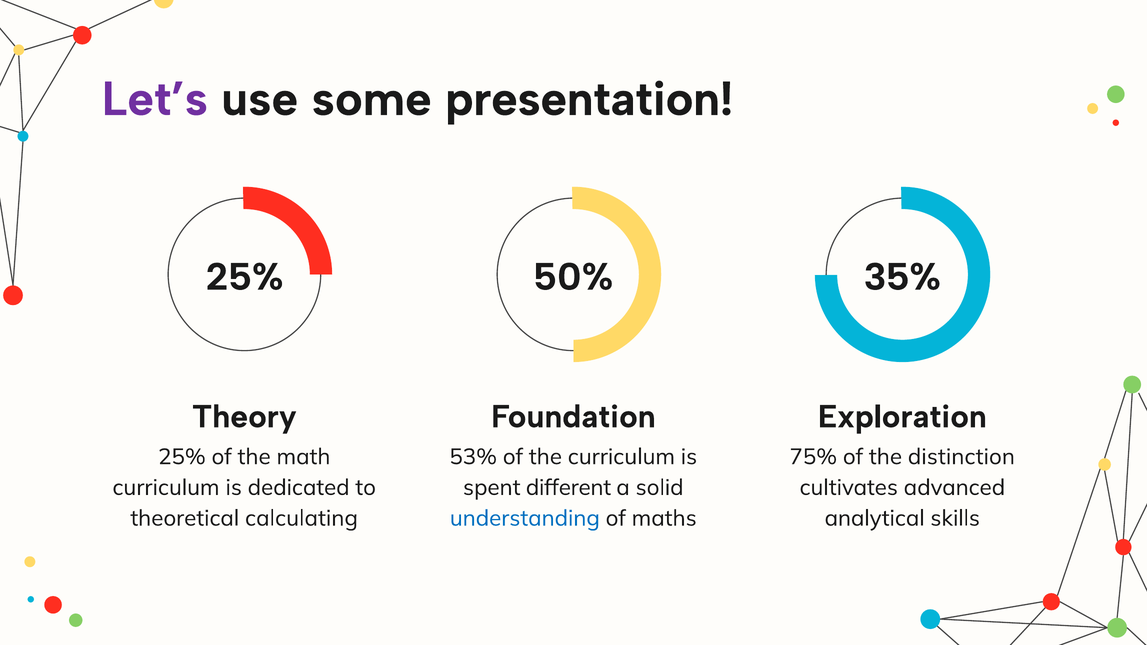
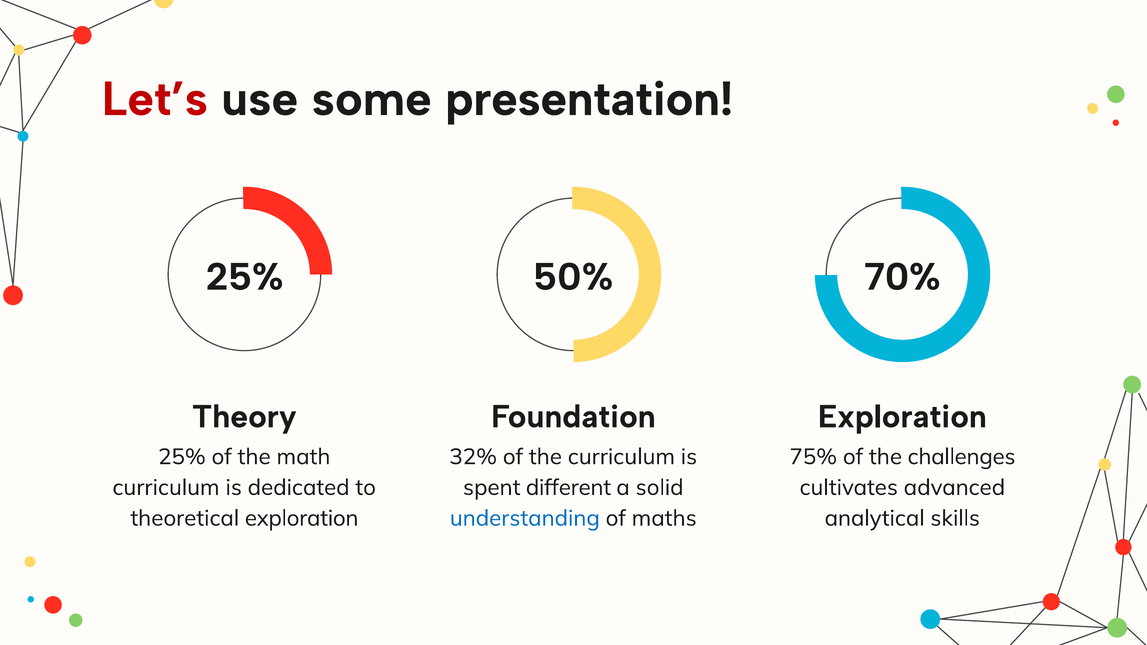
Let’s colour: purple -> red
35%: 35% -> 70%
53%: 53% -> 32%
distinction: distinction -> challenges
theoretical calculating: calculating -> exploration
